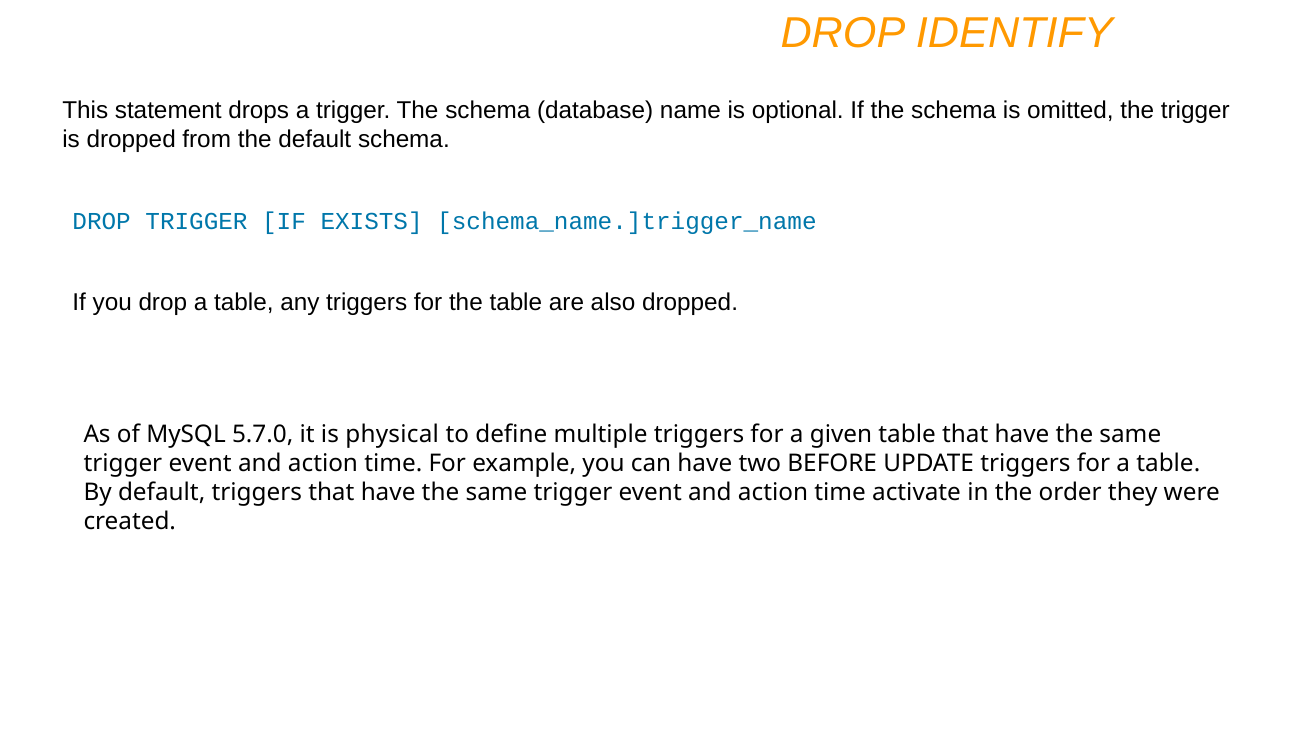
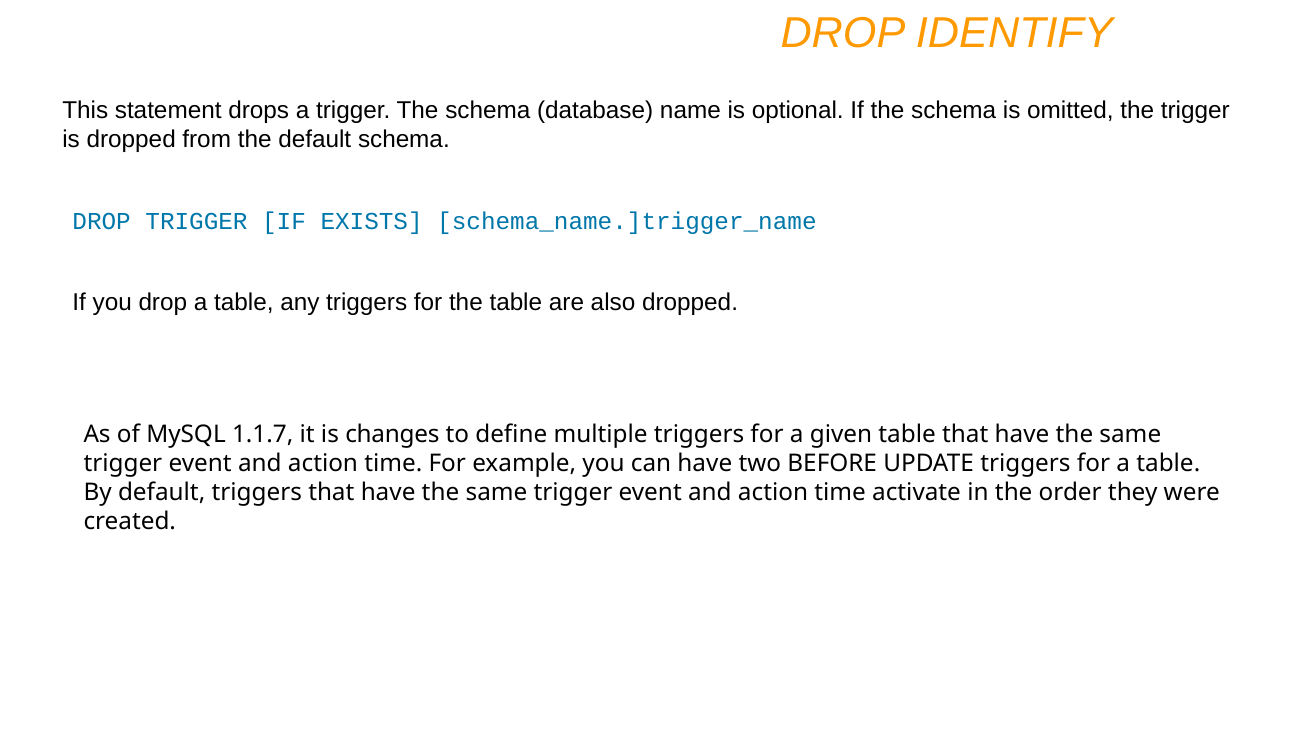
5.7.0: 5.7.0 -> 1.1.7
physical: physical -> changes
